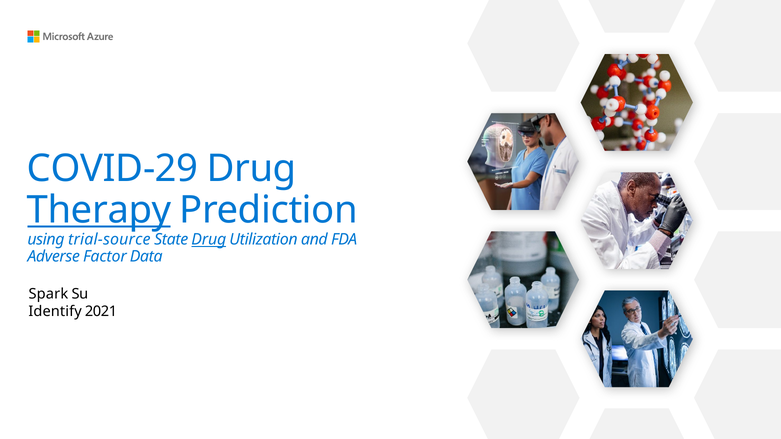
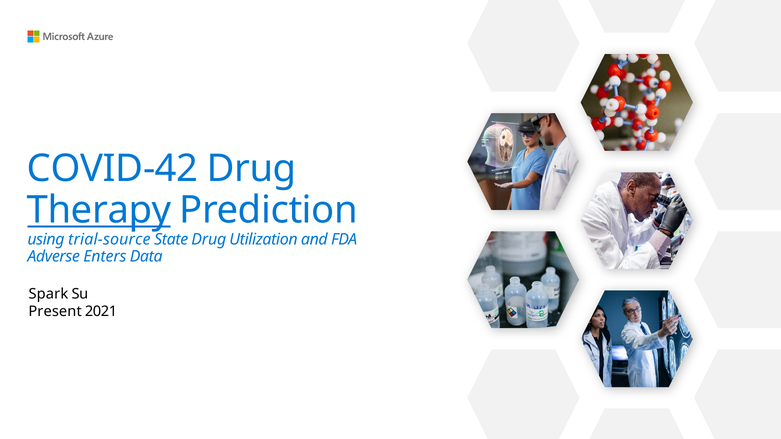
COVID-29: COVID-29 -> COVID-42
Drug at (209, 240) underline: present -> none
Factor: Factor -> Enters
Identify: Identify -> Present
